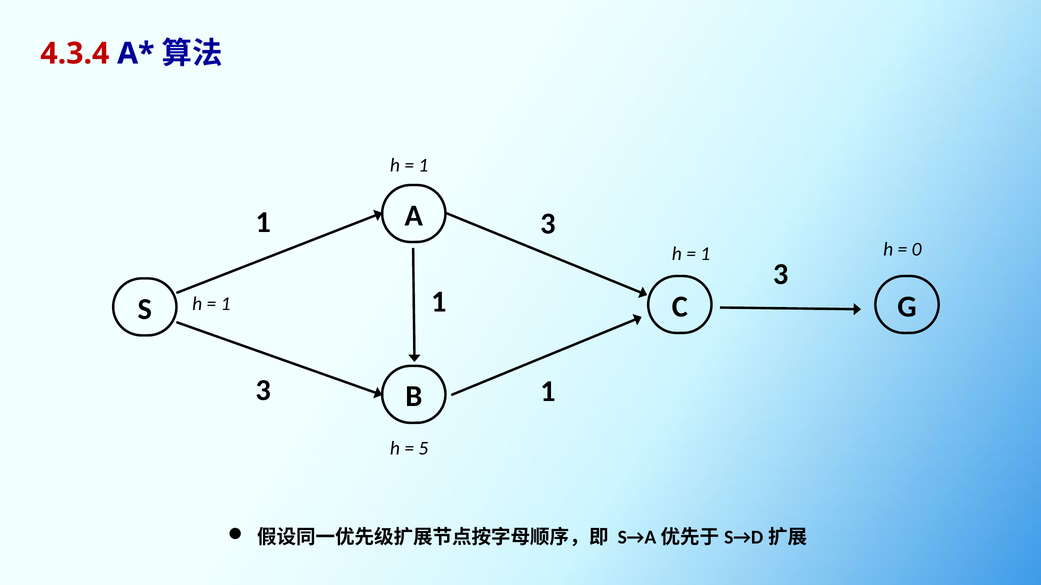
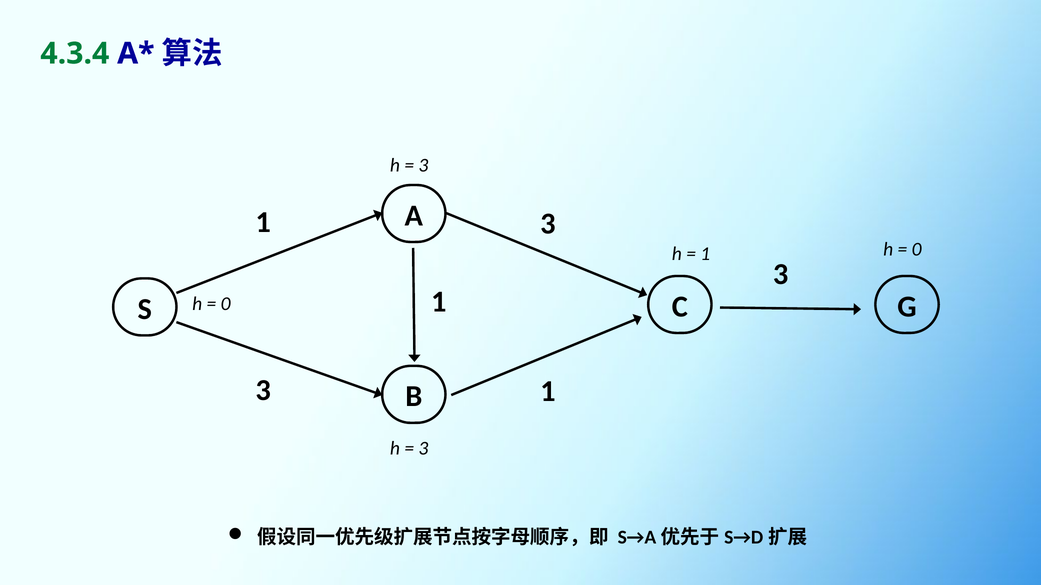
4.3.4 colour: red -> green
1 at (423, 165): 1 -> 3
1 at (226, 304): 1 -> 0
5 at (423, 449): 5 -> 3
